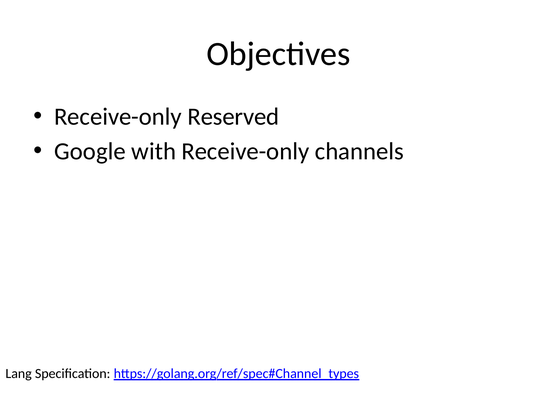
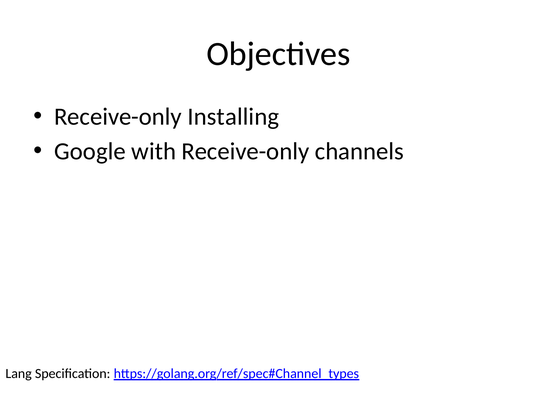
Reserved: Reserved -> Installing
